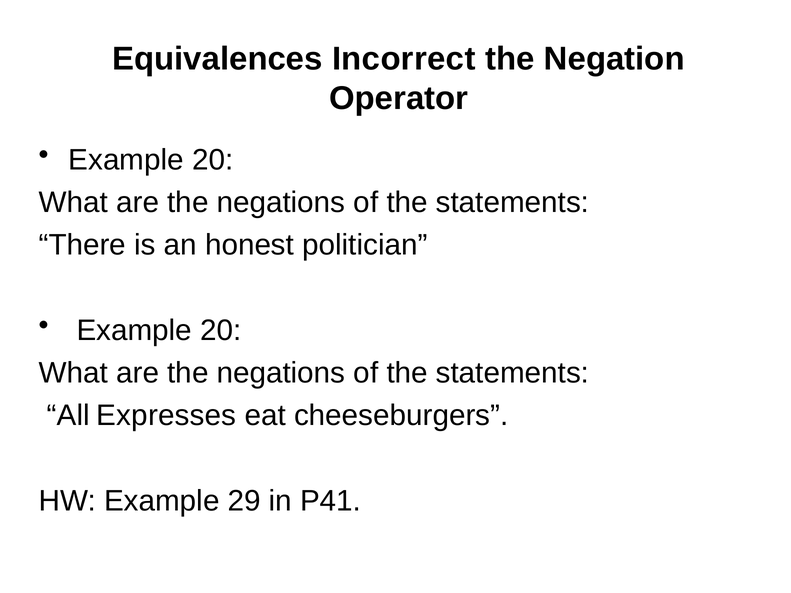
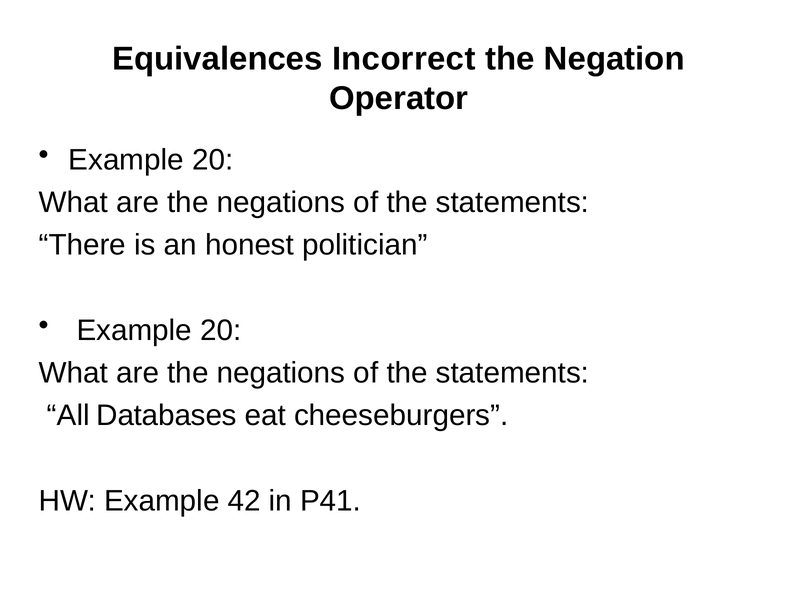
Expresses: Expresses -> Databases
29: 29 -> 42
